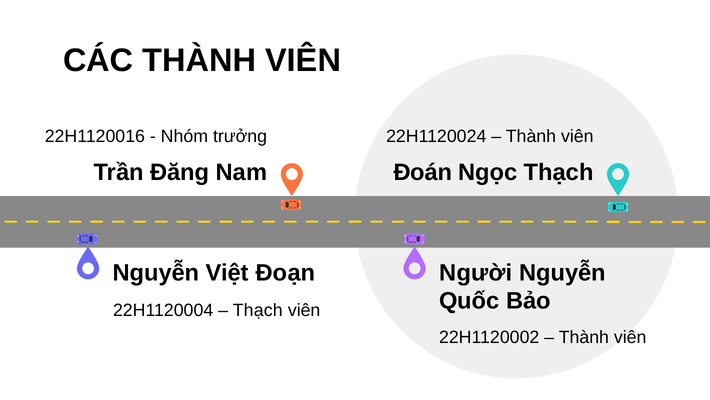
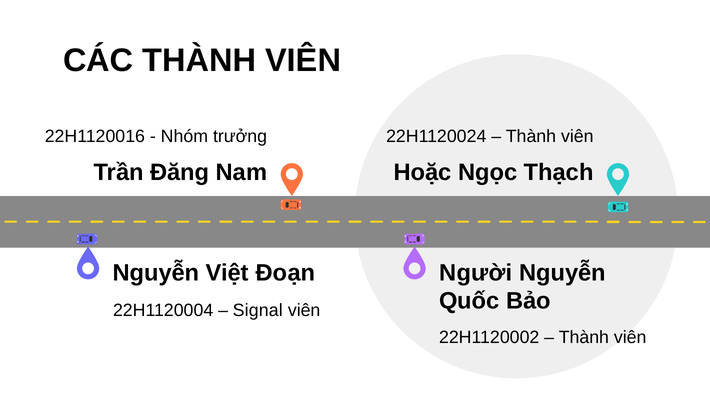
Đoán: Đoán -> Hoặc
Thạch at (258, 310): Thạch -> Signal
